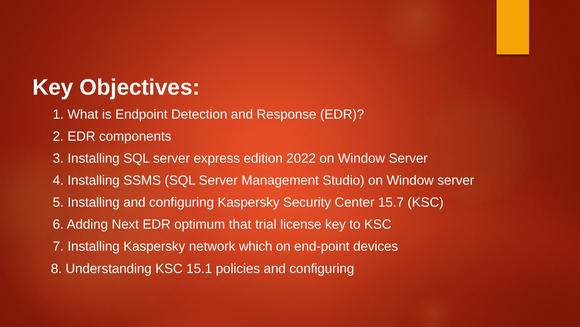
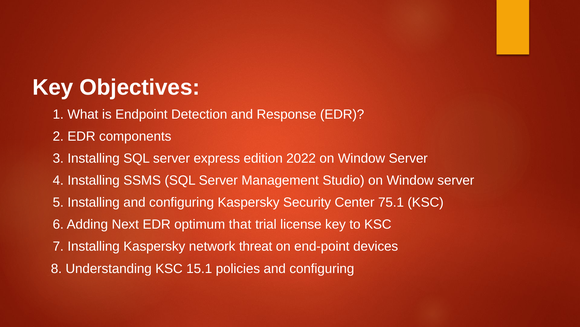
15.7: 15.7 -> 75.1
which: which -> threat
